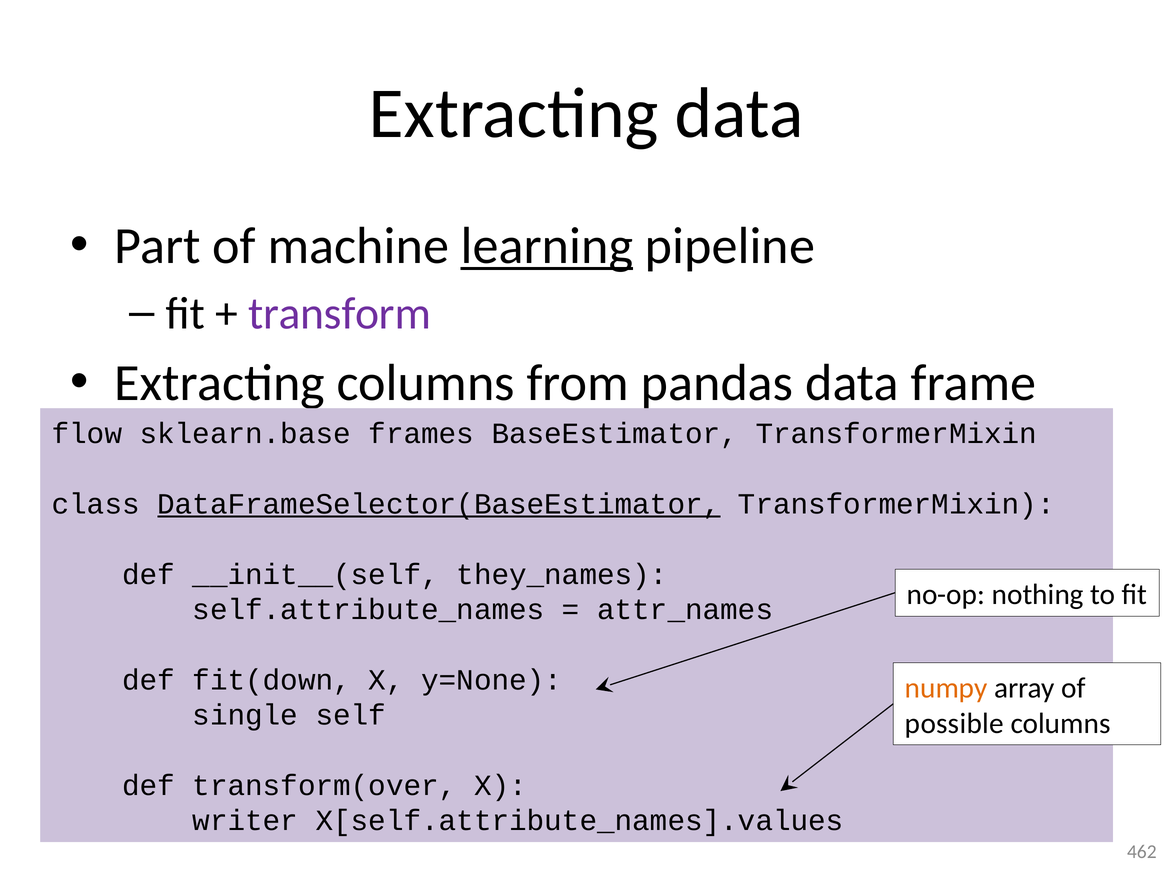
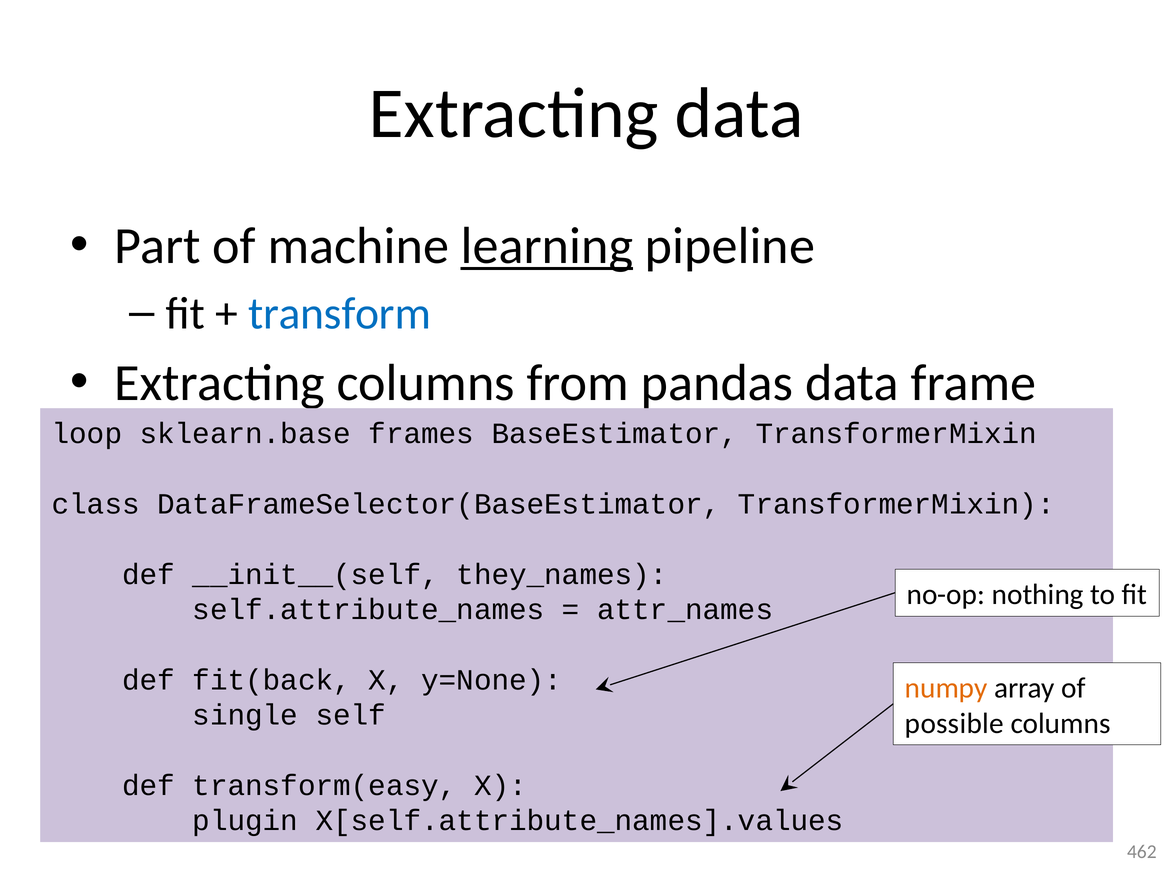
transform colour: purple -> blue
flow: flow -> loop
DataFrameSelector(BaseEstimator underline: present -> none
fit(down: fit(down -> fit(back
transform(over: transform(over -> transform(easy
writer: writer -> plugin
